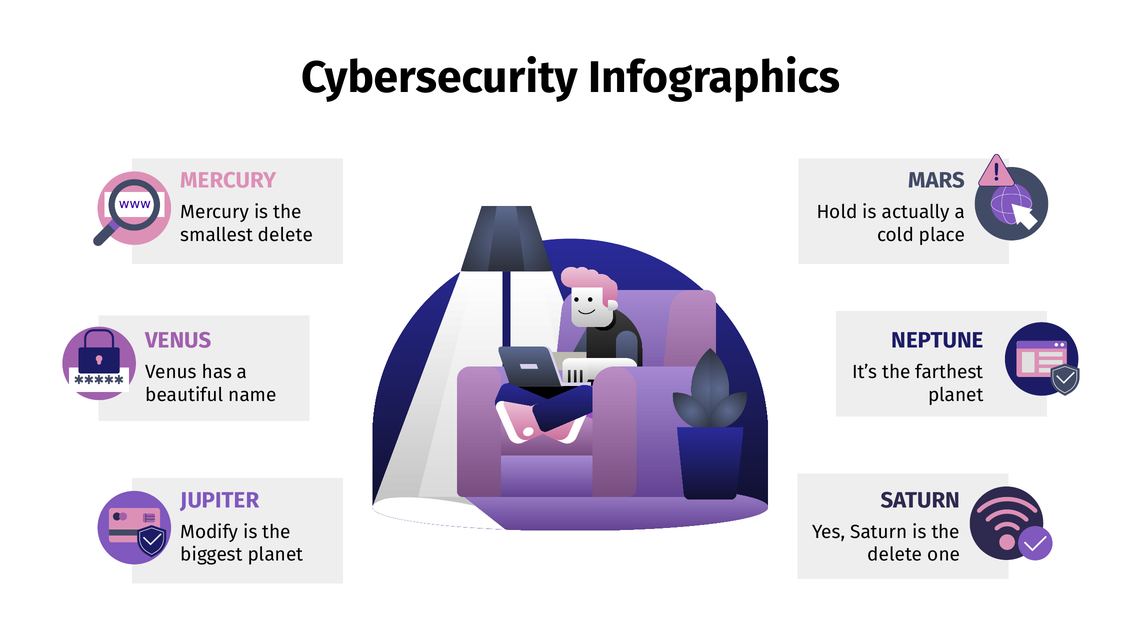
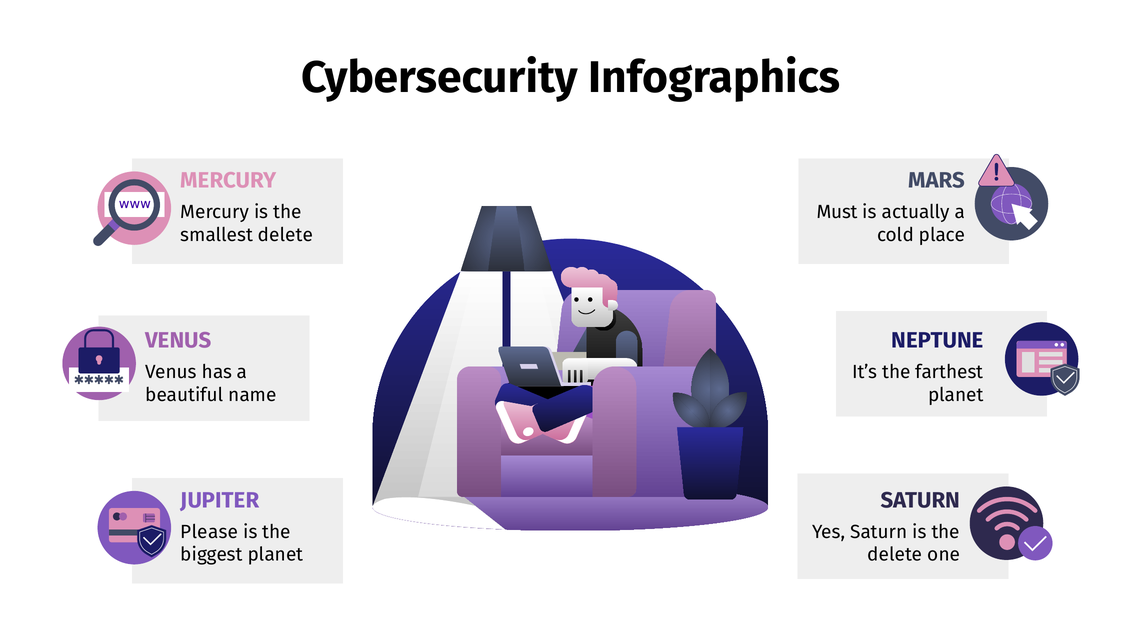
Hold: Hold -> Must
Modify: Modify -> Please
